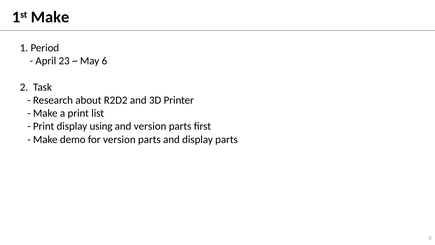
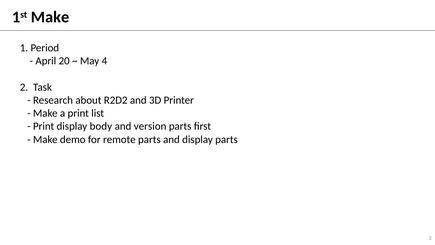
23: 23 -> 20
6: 6 -> 4
using: using -> body
for version: version -> remote
